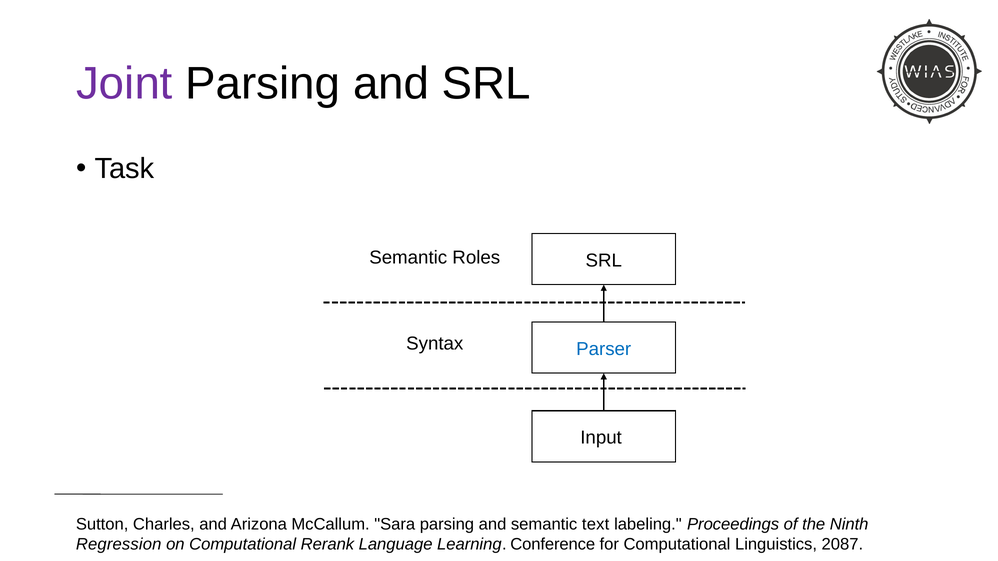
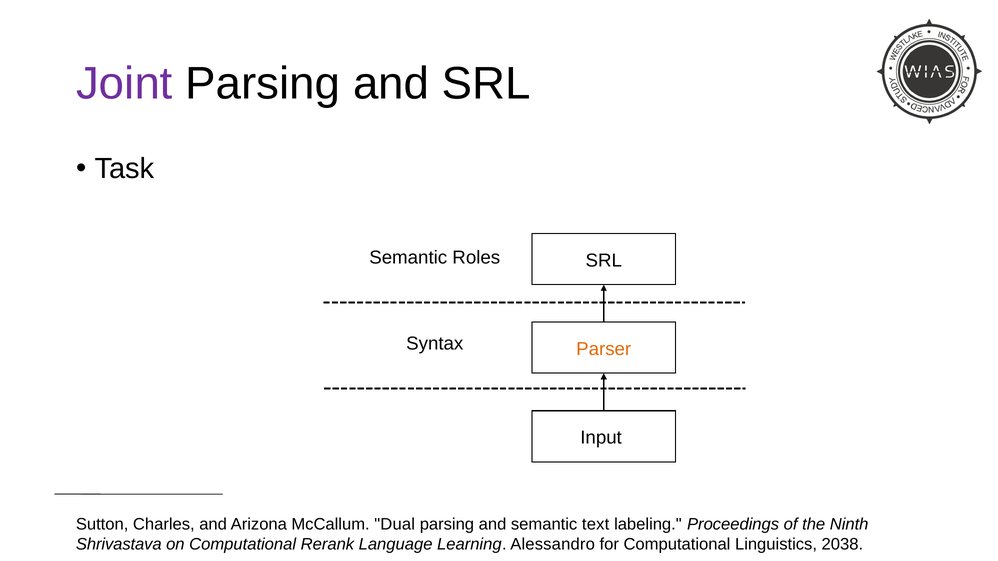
Parser colour: blue -> orange
Sara: Sara -> Dual
Regression: Regression -> Shrivastava
Conference: Conference -> Alessandro
2087: 2087 -> 2038
